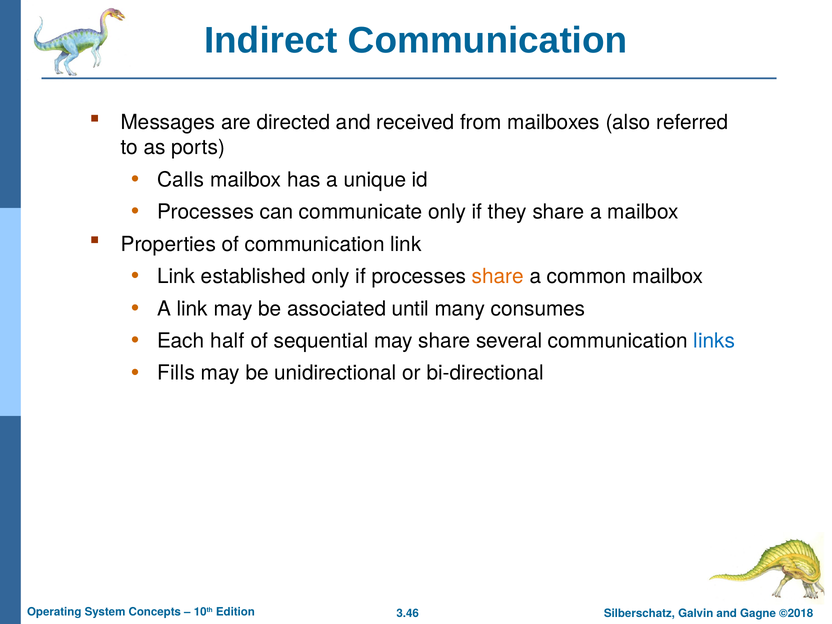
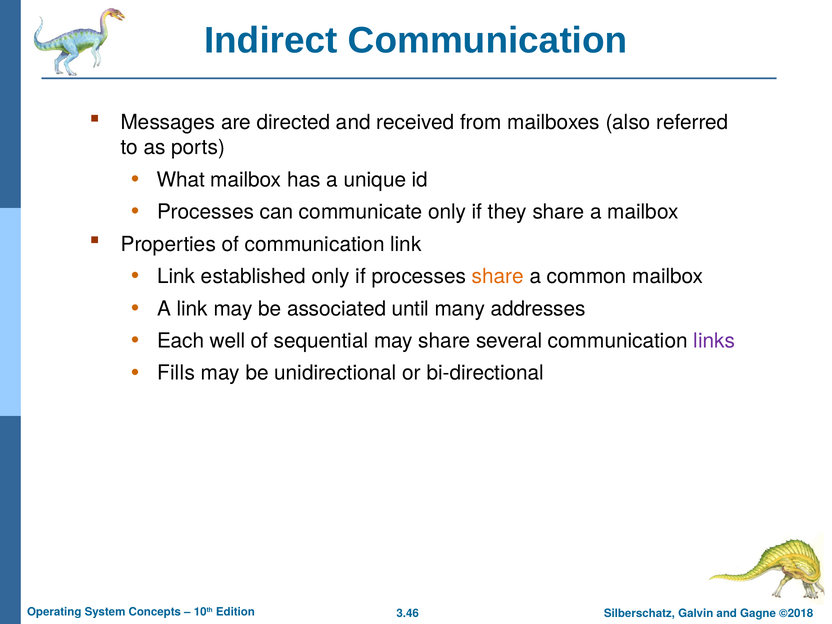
Calls: Calls -> What
consumes: consumes -> addresses
half: half -> well
links colour: blue -> purple
